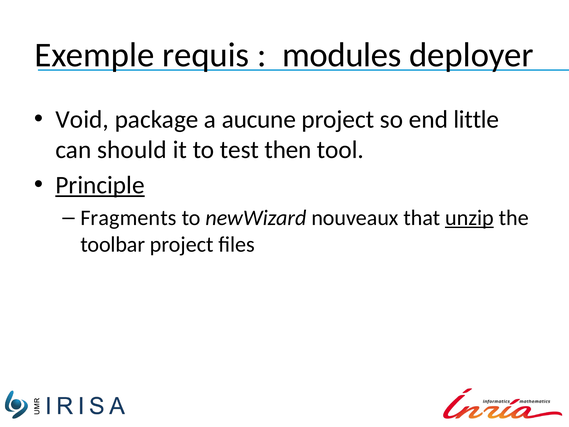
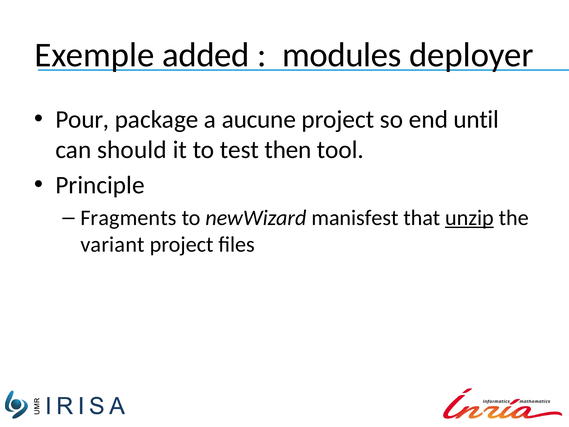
requis: requis -> added
Void: Void -> Pour
little: little -> until
Principle underline: present -> none
nouveaux: nouveaux -> manisfest
toolbar: toolbar -> variant
